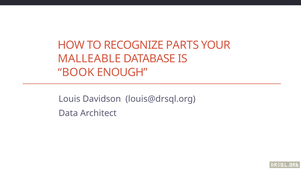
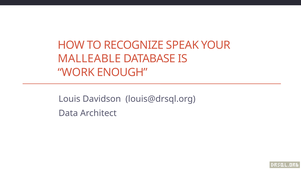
PARTS: PARTS -> SPEAK
BOOK: BOOK -> WORK
